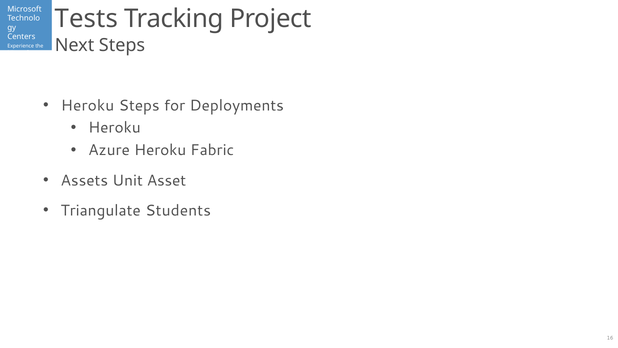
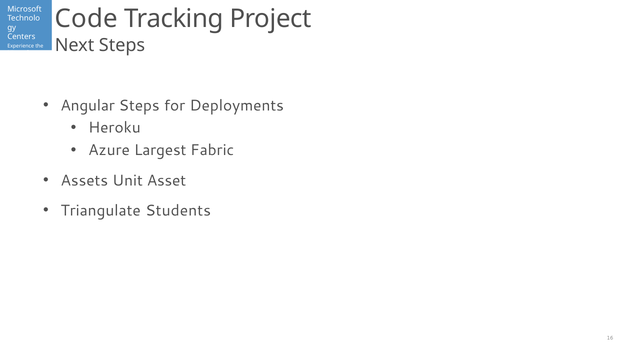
Tests: Tests -> Code
Heroku at (87, 105): Heroku -> Angular
Azure Heroku: Heroku -> Largest
